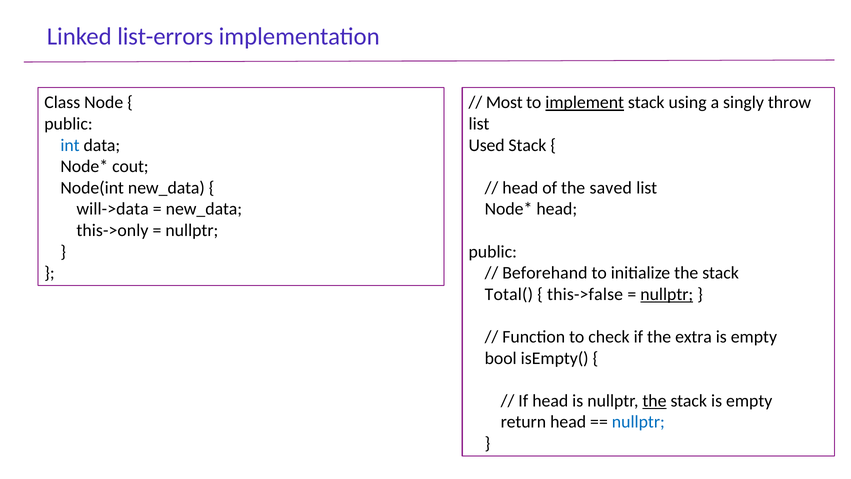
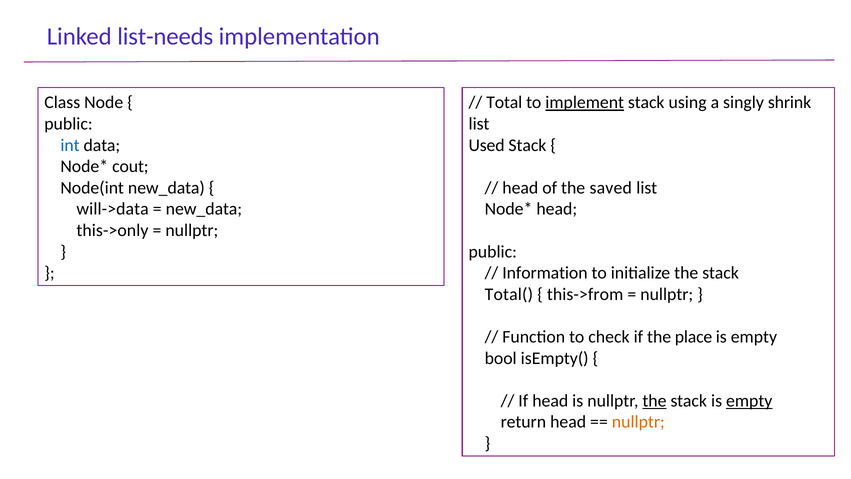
list-errors: list-errors -> list-needs
Most: Most -> Total
throw: throw -> shrink
Beforehand: Beforehand -> Information
this->false: this->false -> this->from
nullptr at (667, 294) underline: present -> none
extra: extra -> place
empty at (749, 401) underline: none -> present
nullptr at (638, 422) colour: blue -> orange
